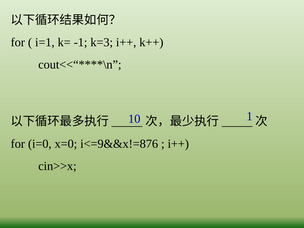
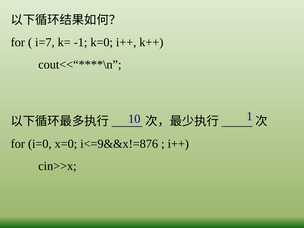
i=1: i=1 -> i=7
k=3: k=3 -> k=0
